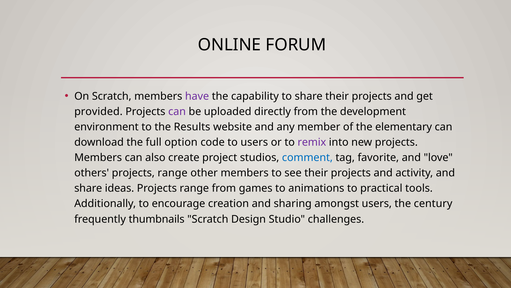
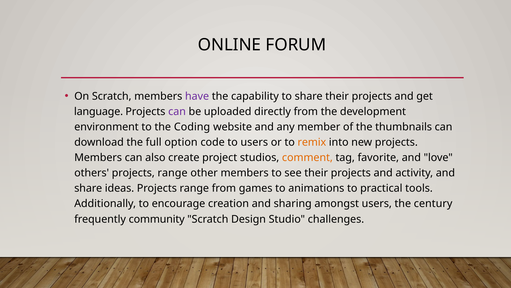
provided: provided -> language
Results: Results -> Coding
elementary: elementary -> thumbnails
remix colour: purple -> orange
comment colour: blue -> orange
thumbnails: thumbnails -> community
